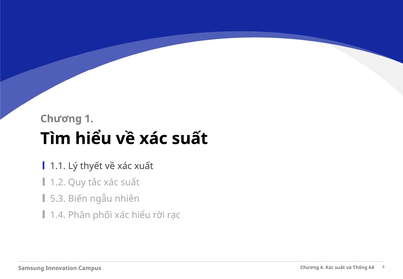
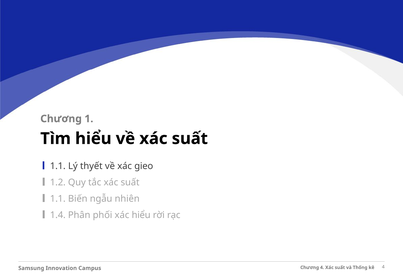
xuất: xuất -> gieo
5.3 at (58, 199): 5.3 -> 1.1
